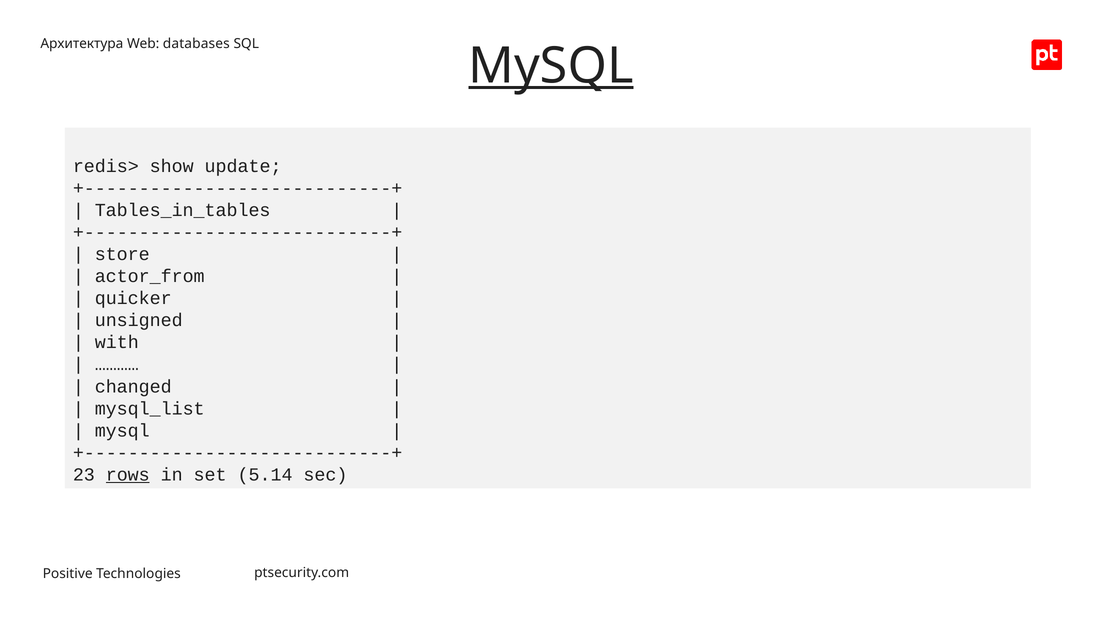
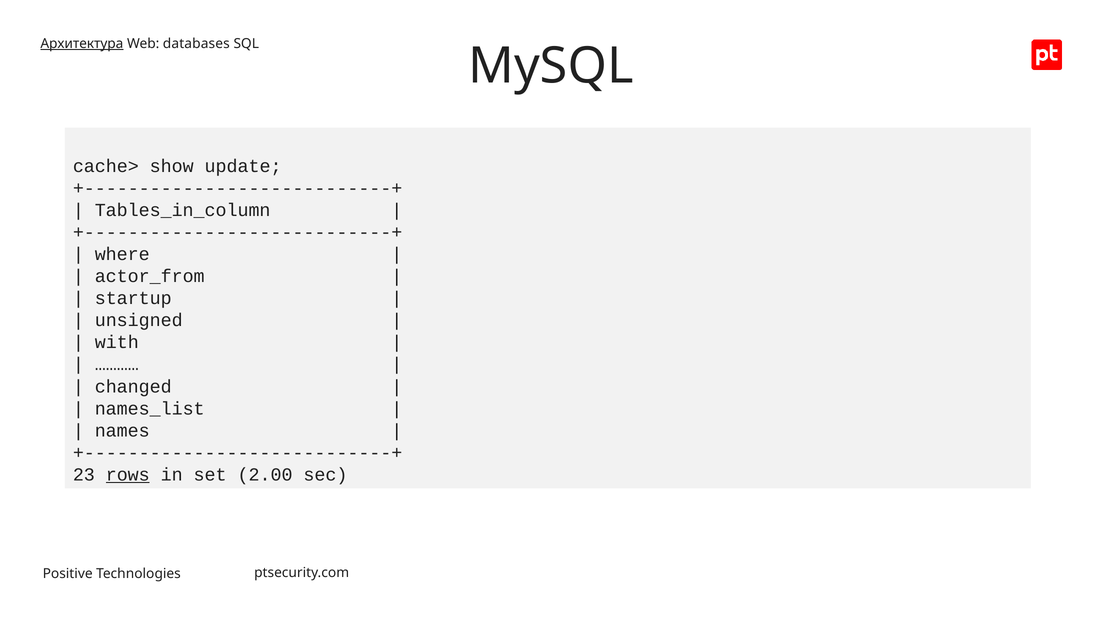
Архитектура underline: none -> present
MySQL at (551, 66) underline: present -> none
redis>: redis> -> cache>
Tables_in_tables: Tables_in_tables -> Tables_in_column
store: store -> where
quicker: quicker -> startup
mysql_list: mysql_list -> names_list
mysql at (122, 430): mysql -> names
5.14: 5.14 -> 2.00
